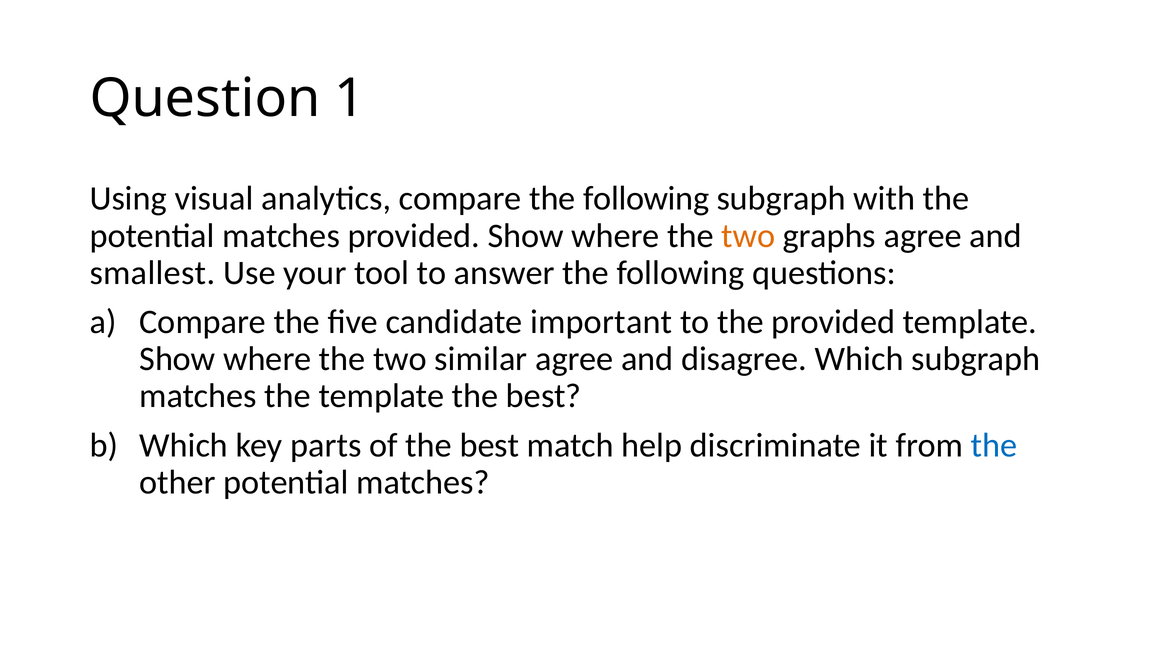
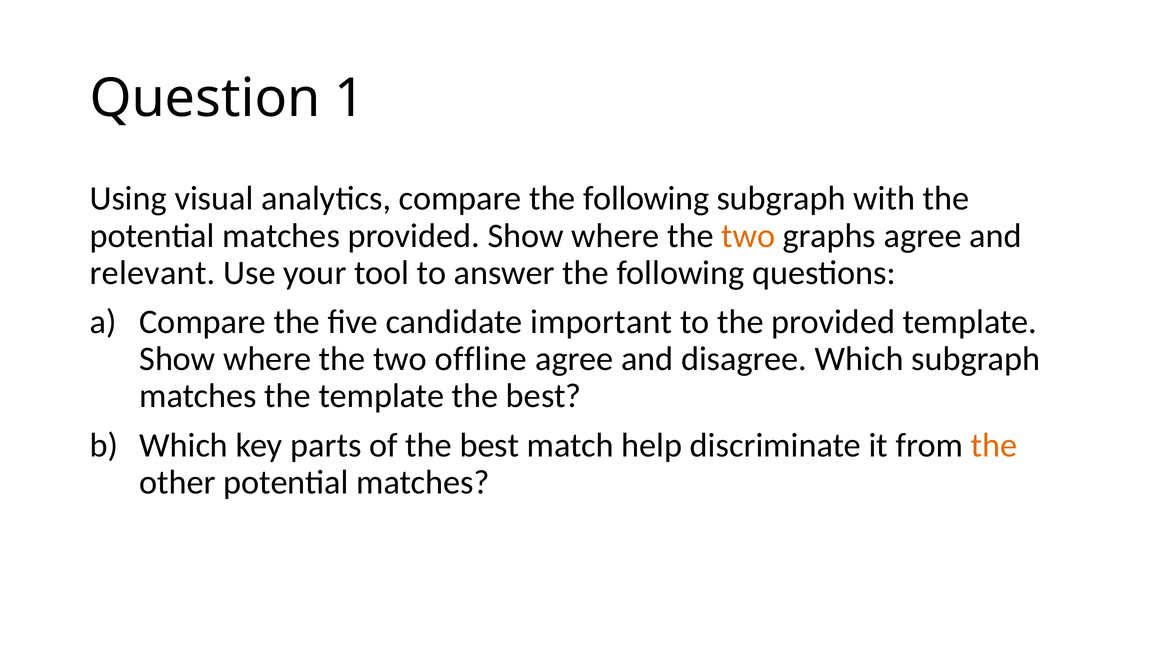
smallest: smallest -> relevant
similar: similar -> offline
the at (994, 446) colour: blue -> orange
